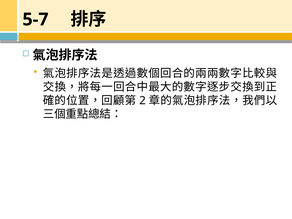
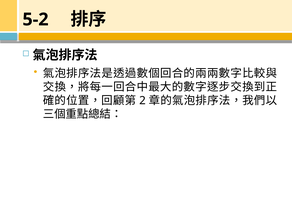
5-7: 5-7 -> 5-2
